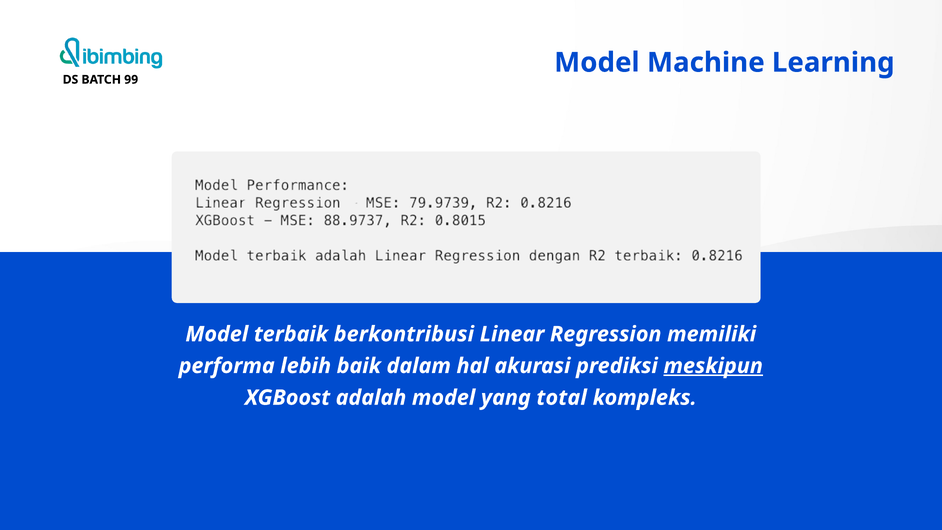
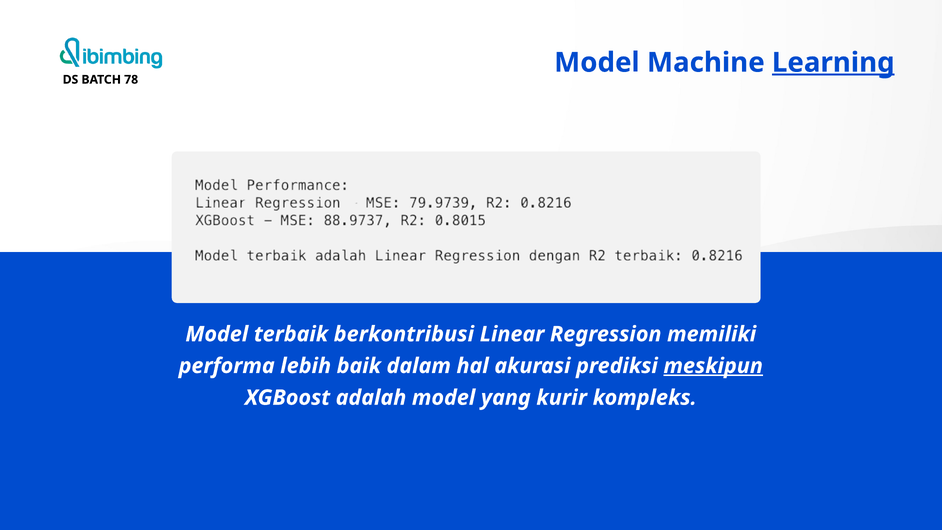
99: 99 -> 78
Learning underline: none -> present
total: total -> kurir
